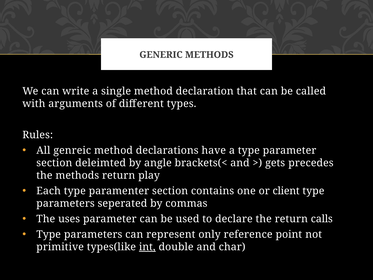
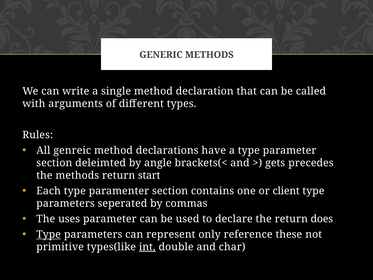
play: play -> start
calls: calls -> does
Type at (49, 234) underline: none -> present
point: point -> these
